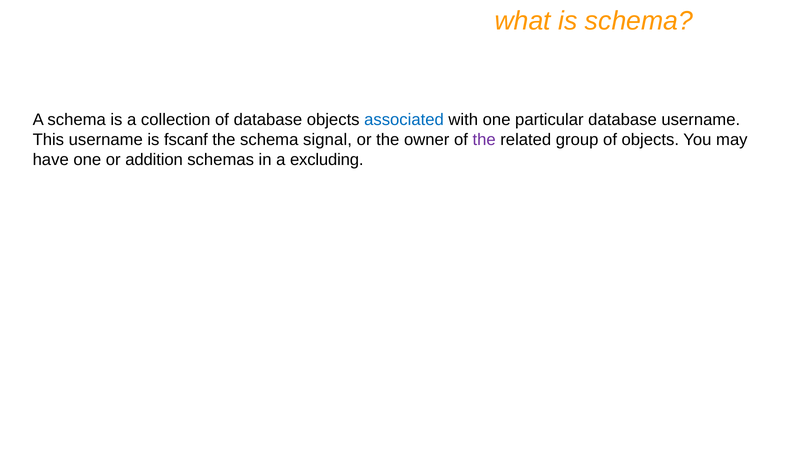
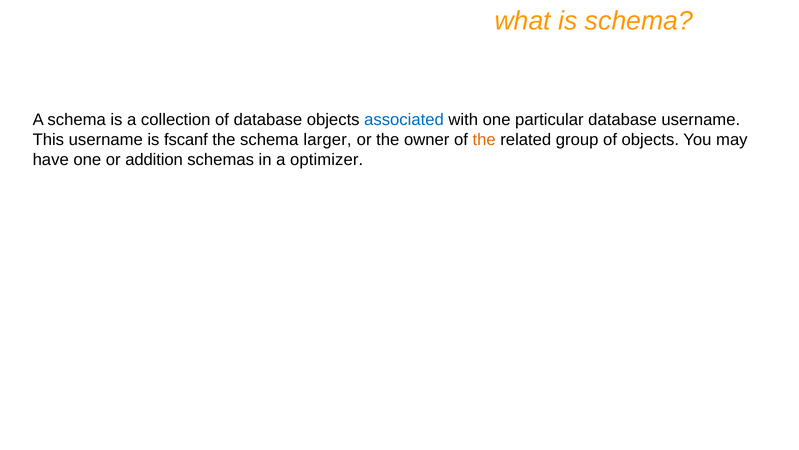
signal: signal -> larger
the at (484, 139) colour: purple -> orange
excluding: excluding -> optimizer
